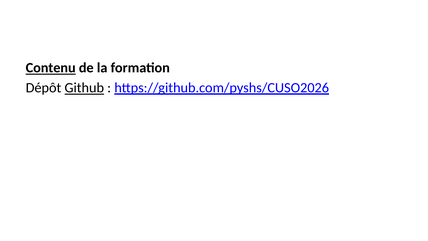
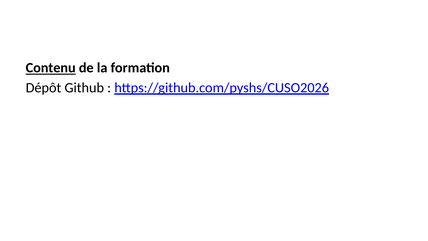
Github underline: present -> none
